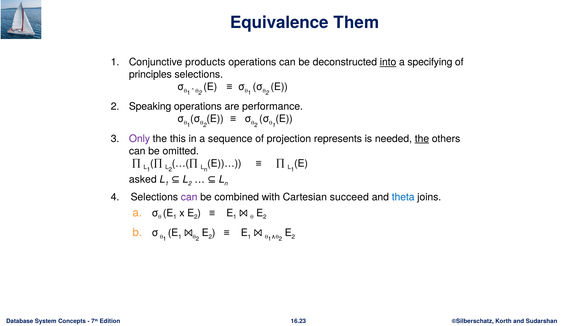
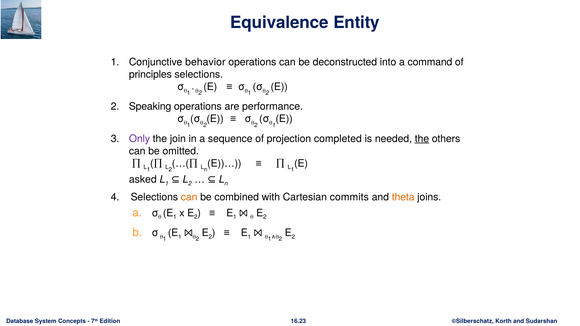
Them: Them -> Entity
products: products -> behavior
into underline: present -> none
specifying: specifying -> command
this: this -> join
represents: represents -> completed
can at (189, 197) colour: purple -> orange
succeed: succeed -> commits
theta colour: blue -> orange
